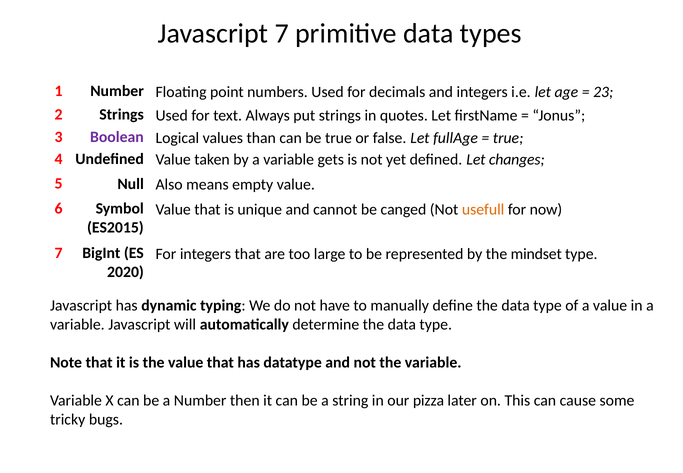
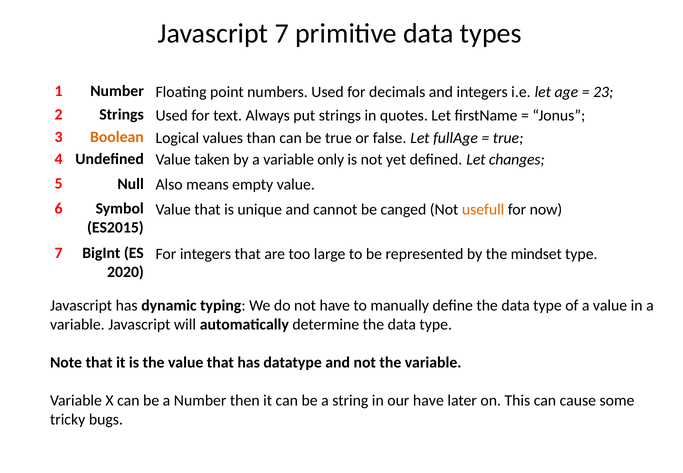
Boolean colour: purple -> orange
gets: gets -> only
our pizza: pizza -> have
